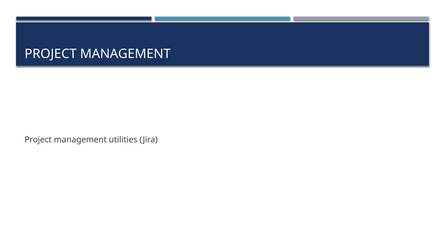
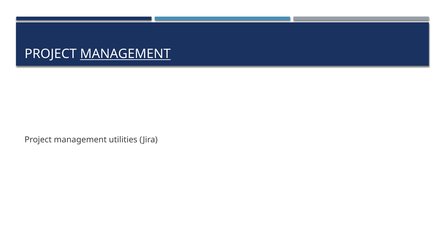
MANAGEMENT at (125, 54) underline: none -> present
